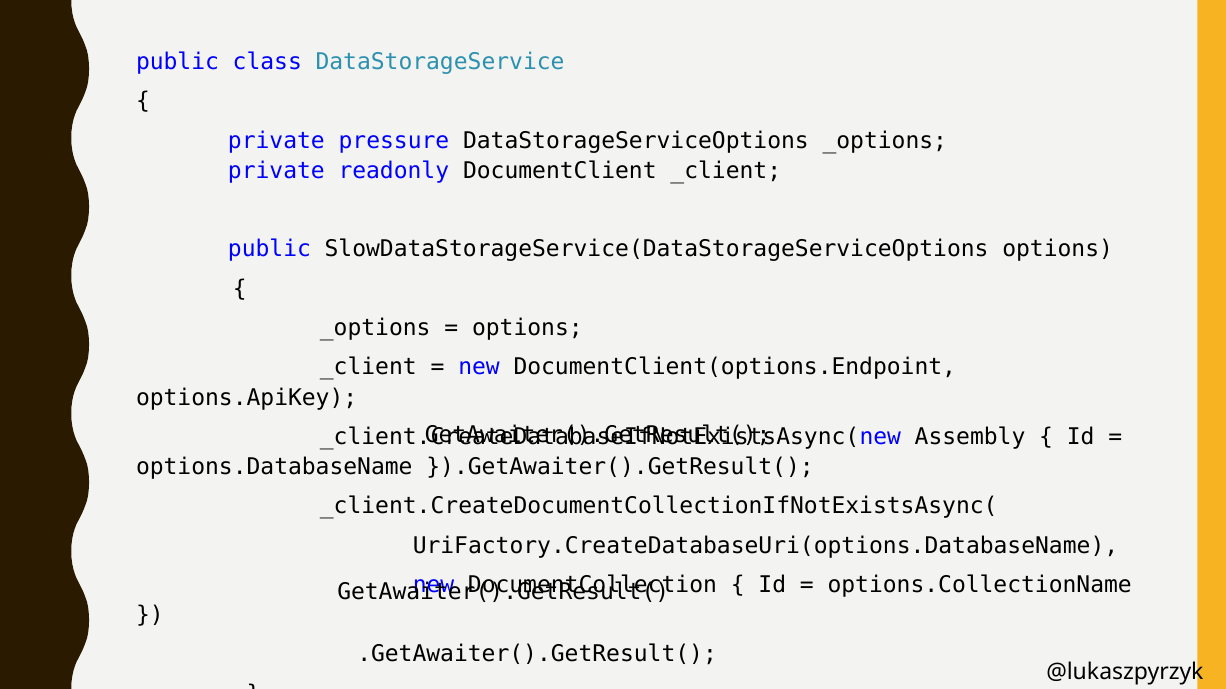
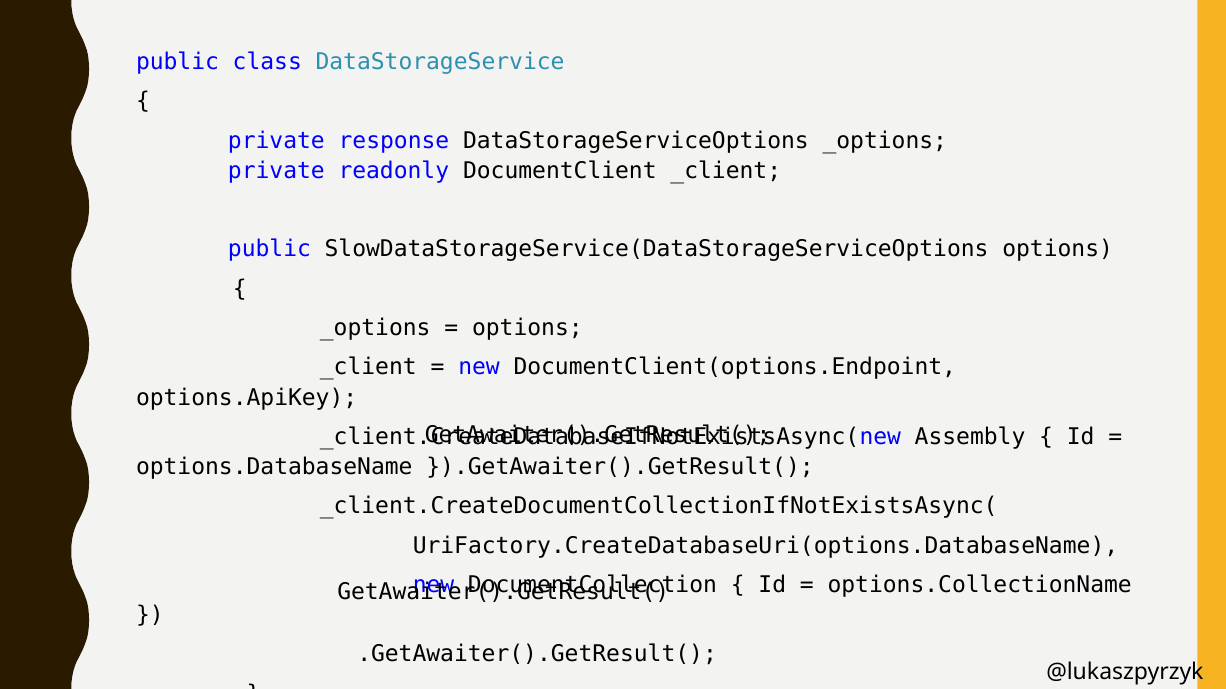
pressure: pressure -> response
